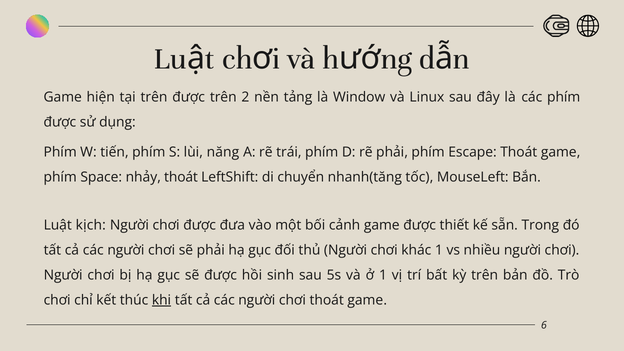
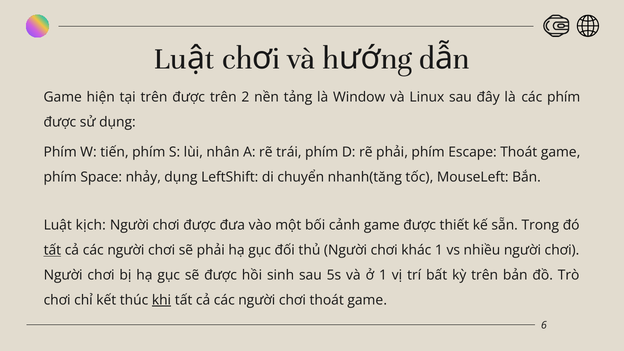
năng: năng -> nhân
nhảy thoát: thoát -> dụng
tất at (52, 250) underline: none -> present
